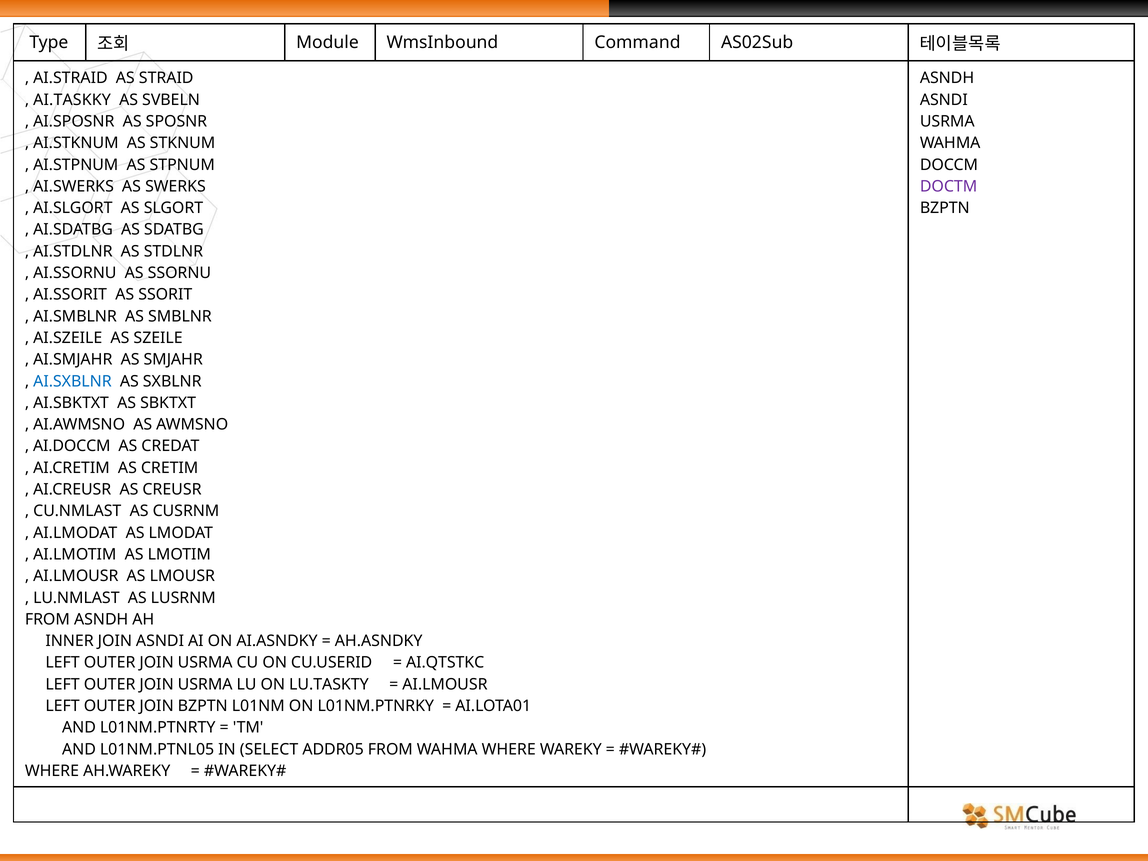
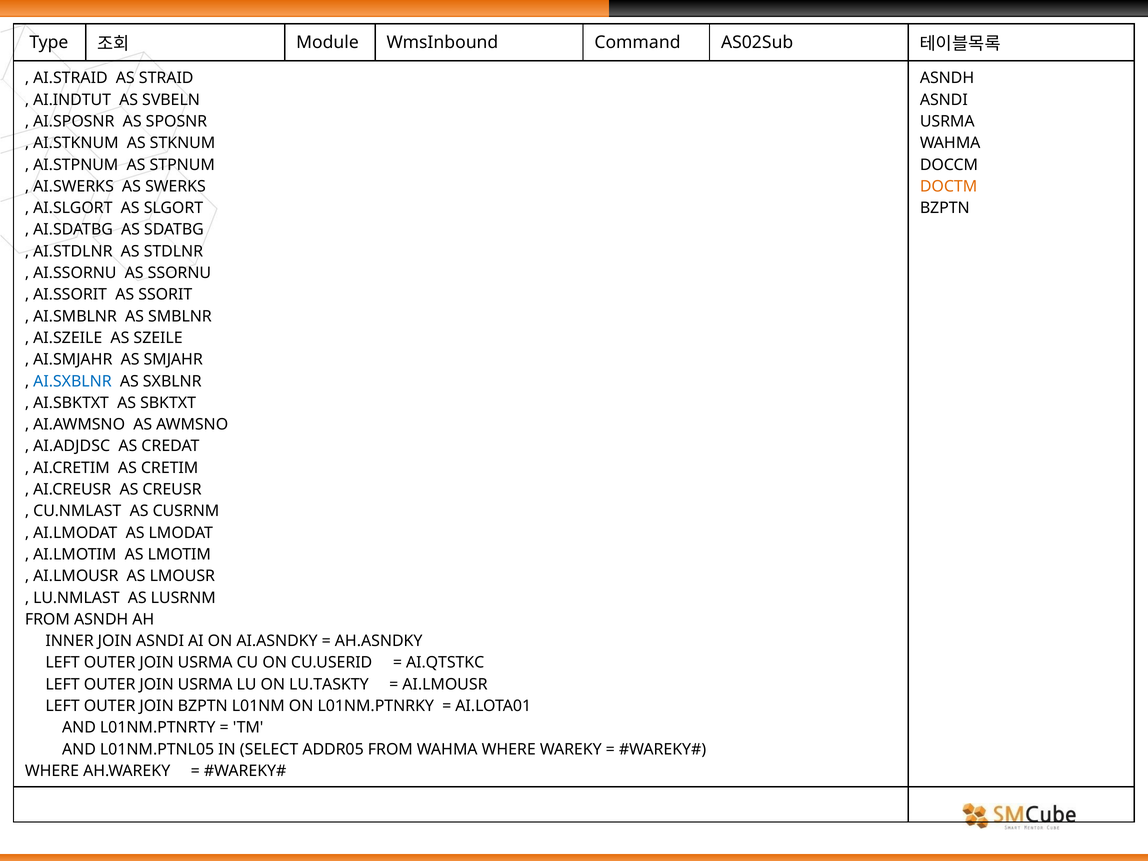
AI.TASKKY: AI.TASKKY -> AI.INDTUT
DOCTM colour: purple -> orange
AI.DOCCM: AI.DOCCM -> AI.ADJDSC
